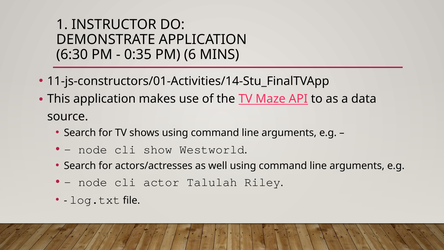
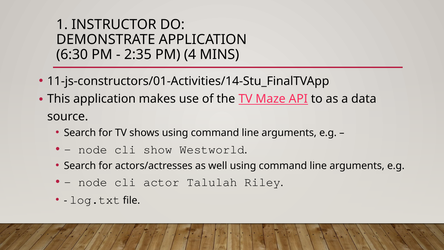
0:35: 0:35 -> 2:35
6: 6 -> 4
